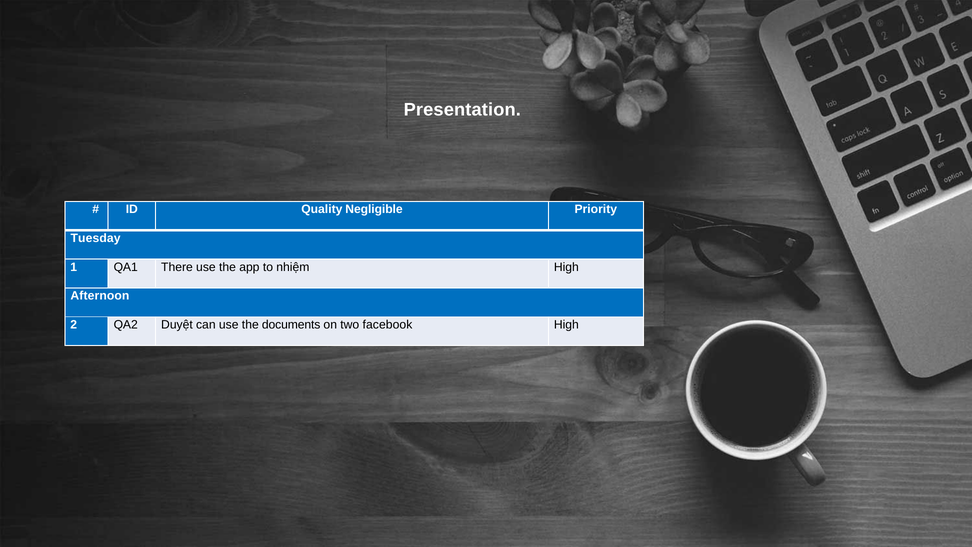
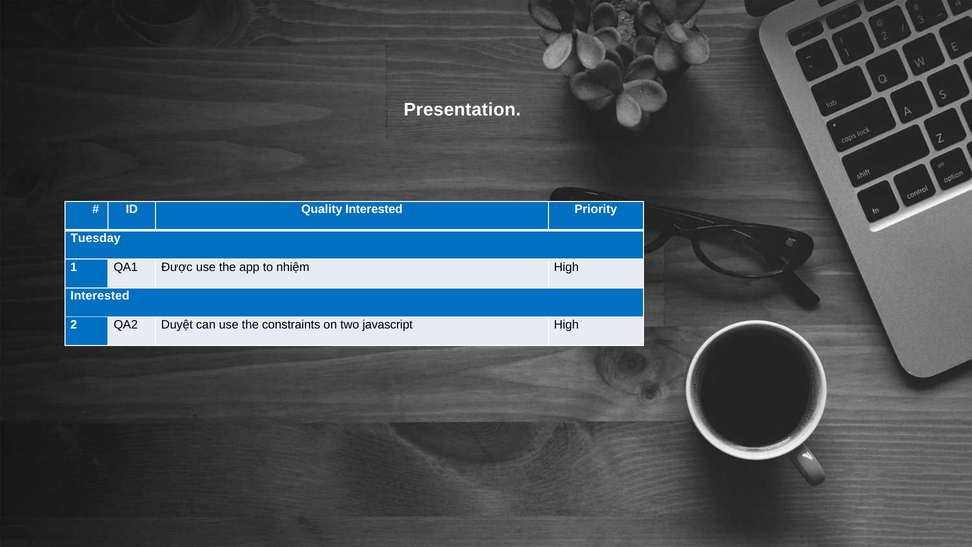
Quality Negligible: Negligible -> Interested
There: There -> Được
Afternoon at (100, 296): Afternoon -> Interested
documents: documents -> constraints
facebook: facebook -> javascript
